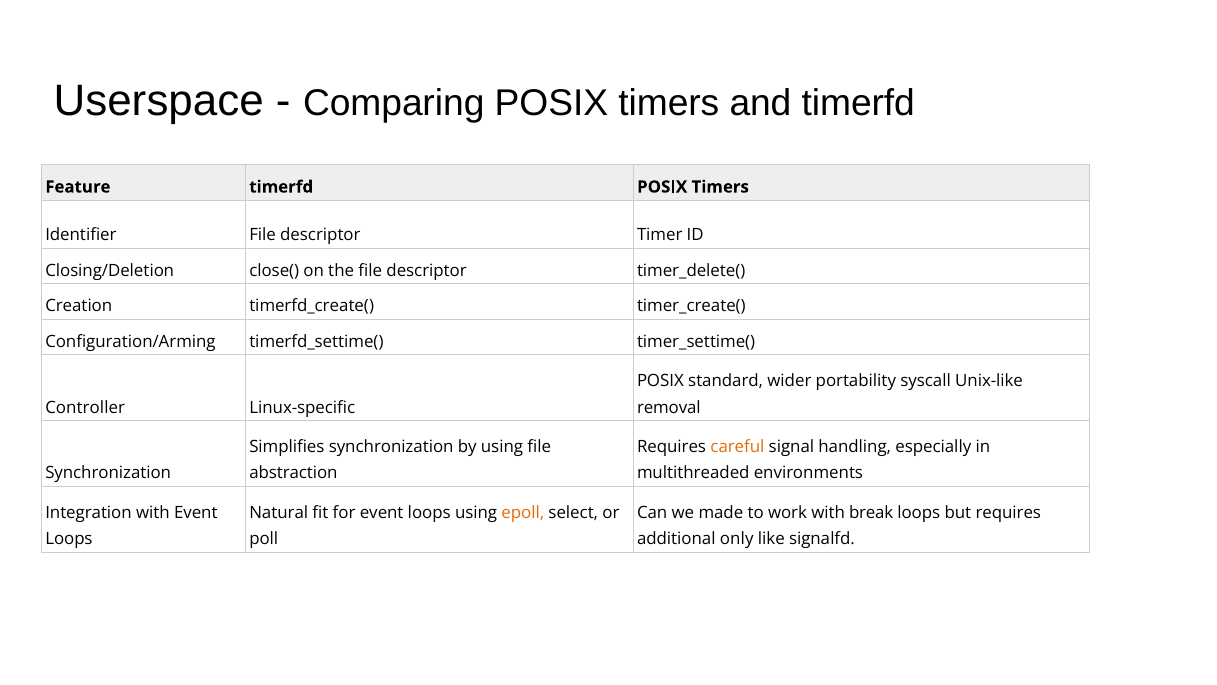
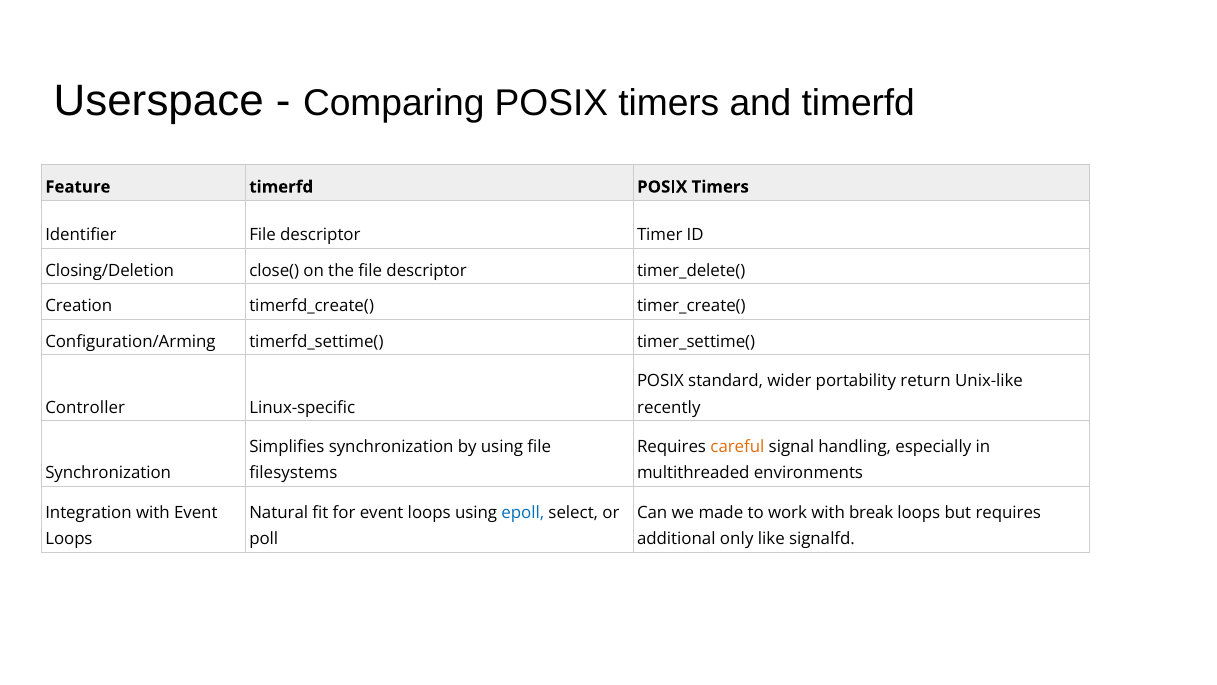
syscall: syscall -> return
removal: removal -> recently
abstraction: abstraction -> filesystems
epoll colour: orange -> blue
